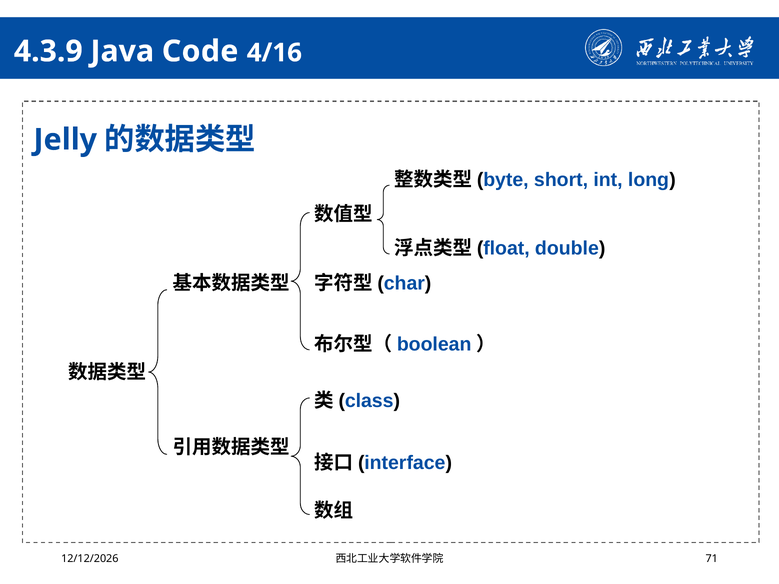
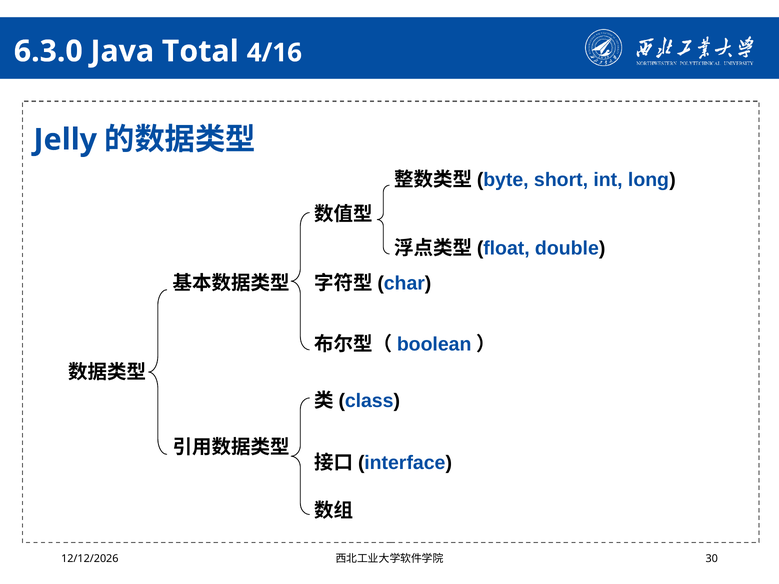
4.3.9: 4.3.9 -> 6.3.0
Code: Code -> Total
71: 71 -> 30
